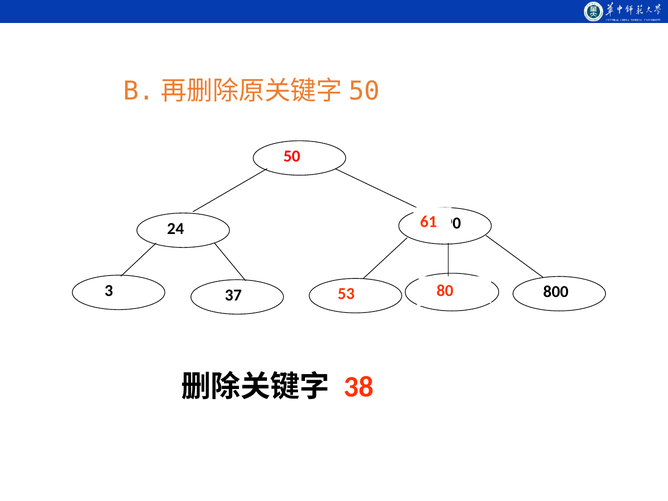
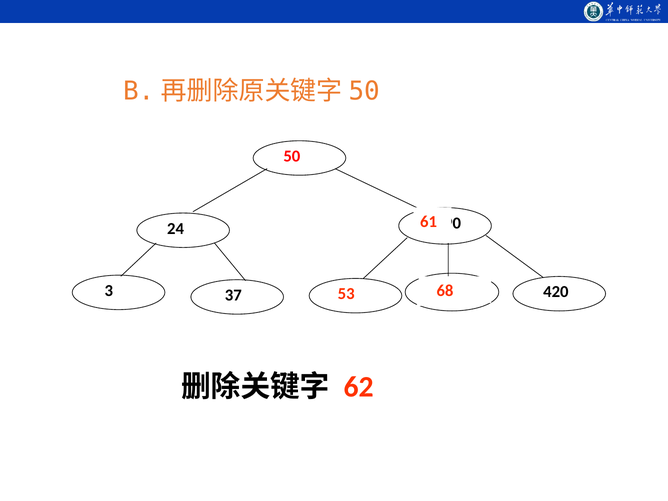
800: 800 -> 420
80: 80 -> 68
38: 38 -> 62
